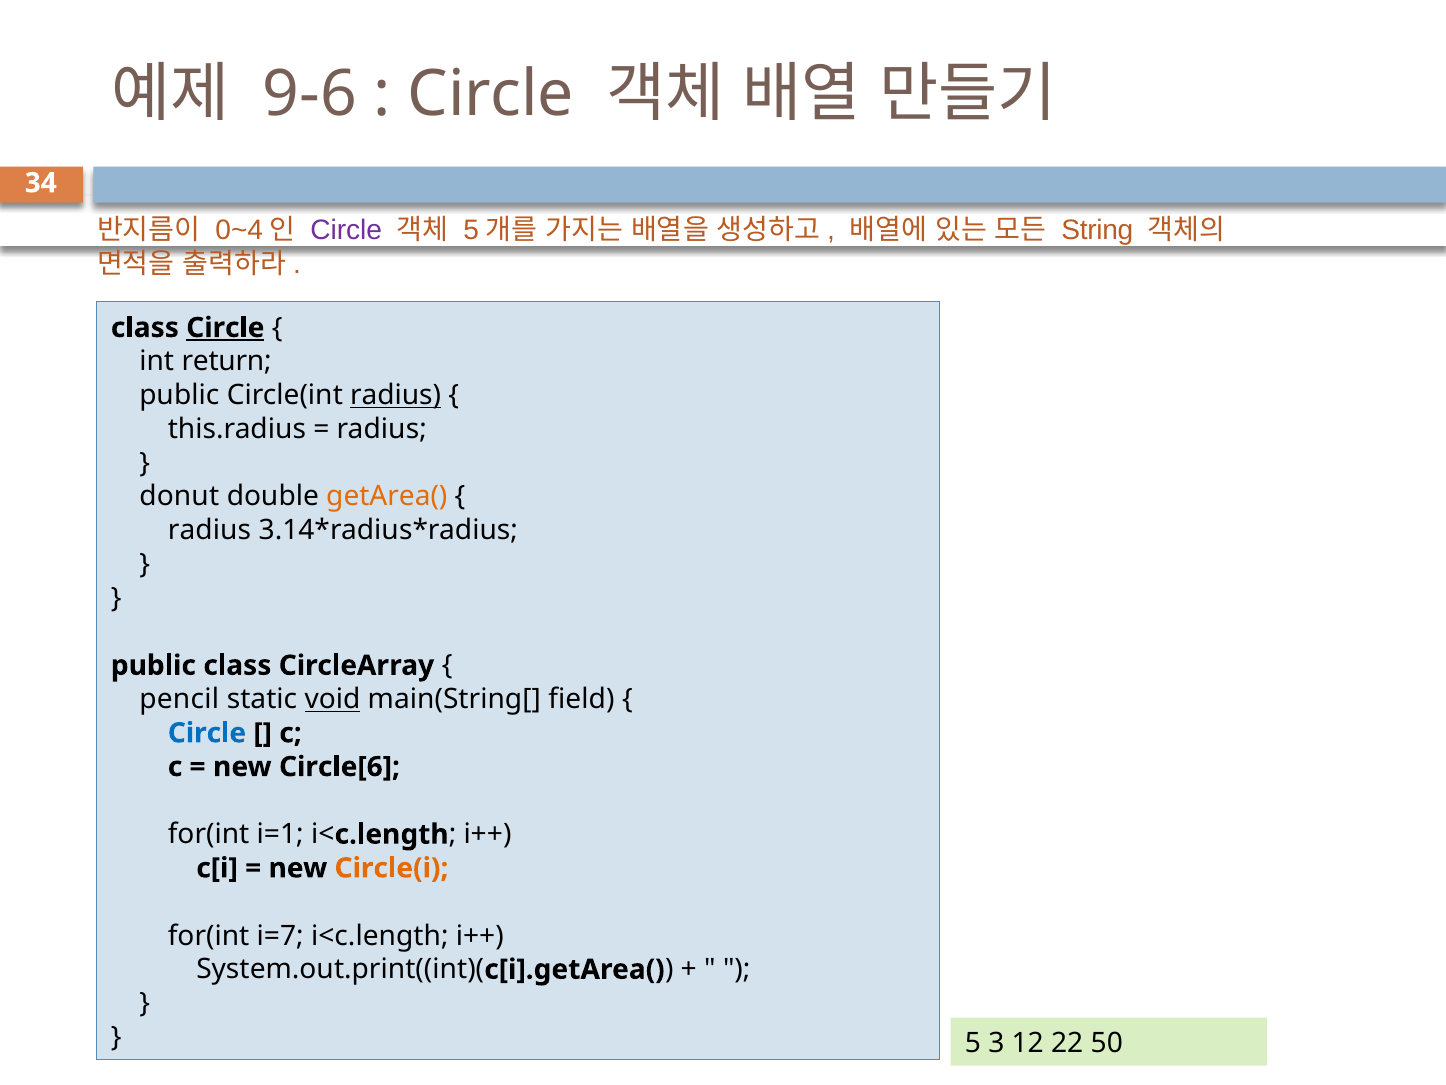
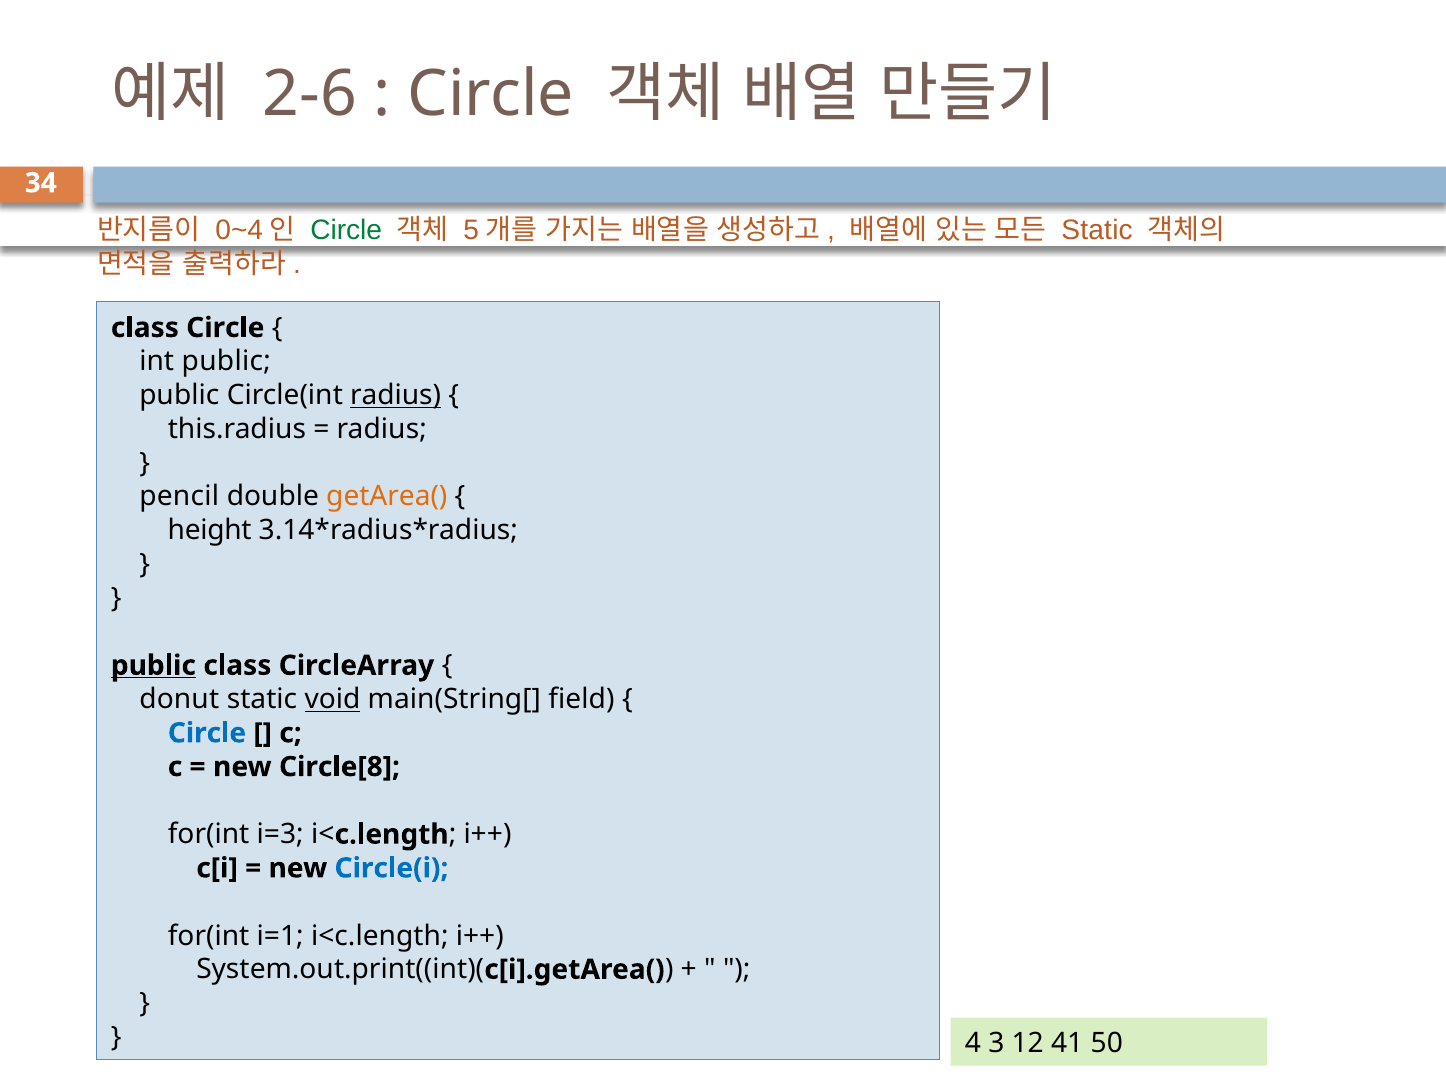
9-6: 9-6 -> 2-6
Circle at (346, 230) colour: purple -> green
String at (1097, 230): String -> Static
Circle at (225, 328) underline: present -> none
int return: return -> public
donut: donut -> pencil
radius at (209, 530): radius -> height
public at (153, 665) underline: none -> present
pencil: pencil -> donut
Circle[6: Circle[6 -> Circle[8
i=1: i=1 -> i=3
Circle(i colour: orange -> blue
i=7: i=7 -> i=1
5: 5 -> 4
22: 22 -> 41
